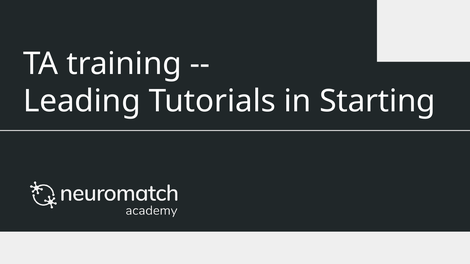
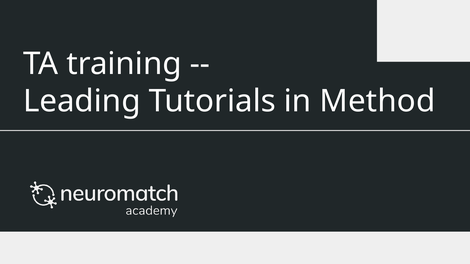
Starting: Starting -> Method
